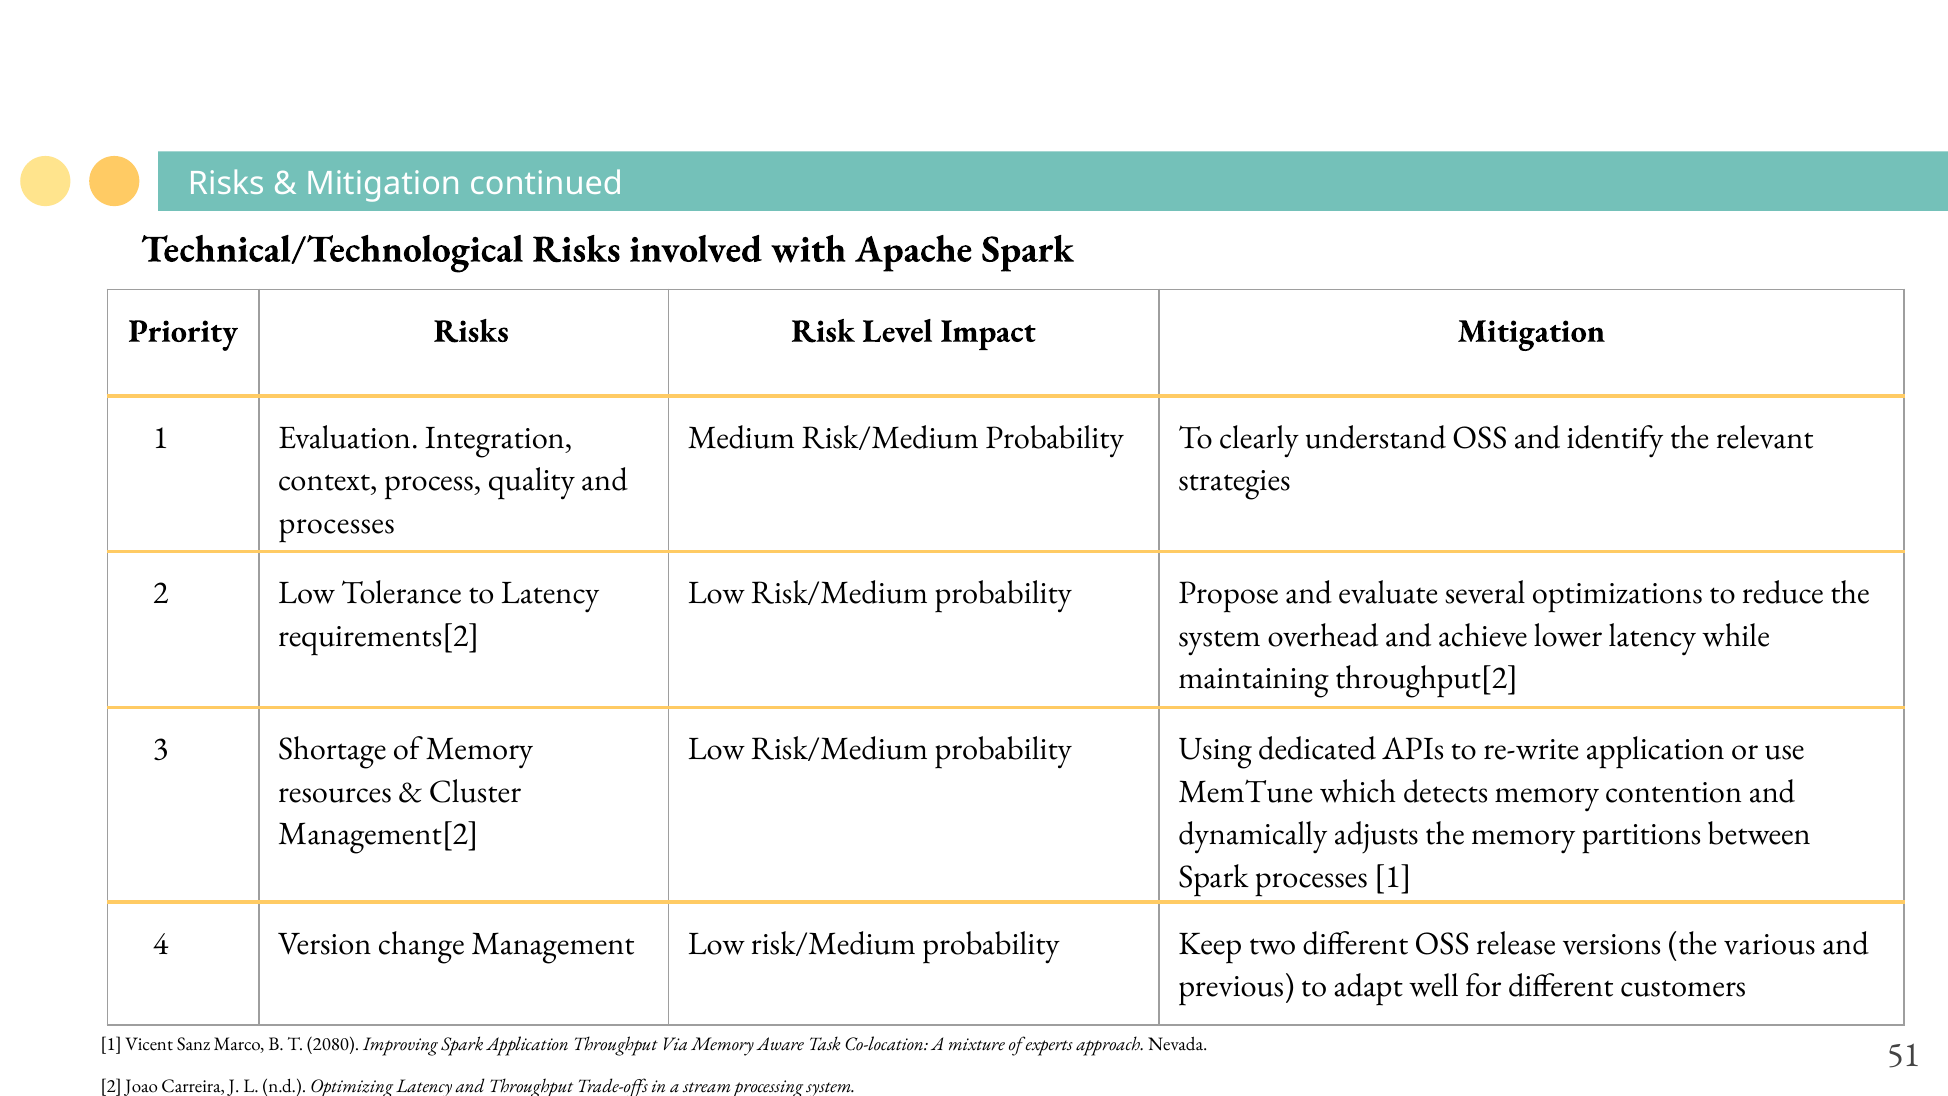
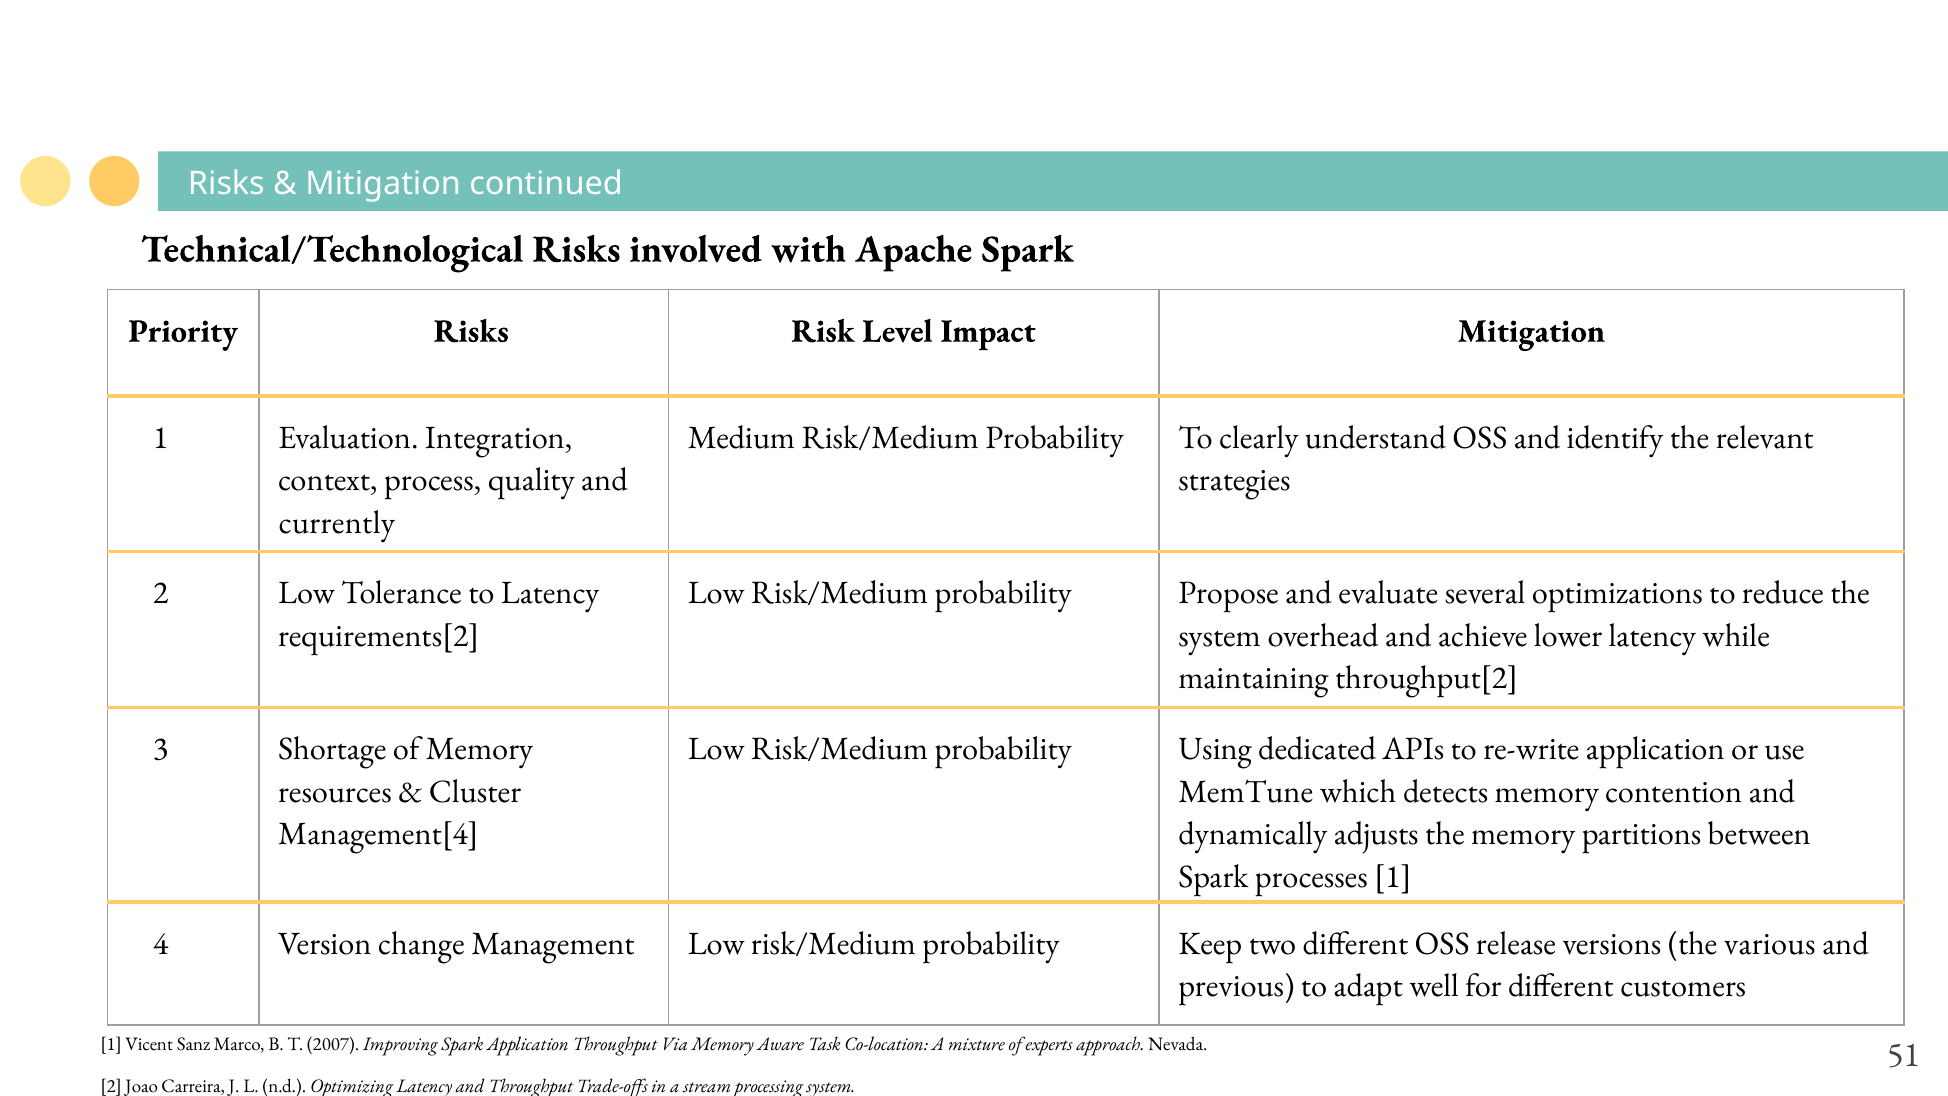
processes at (337, 522): processes -> currently
Management[2: Management[2 -> Management[4
2080: 2080 -> 2007
